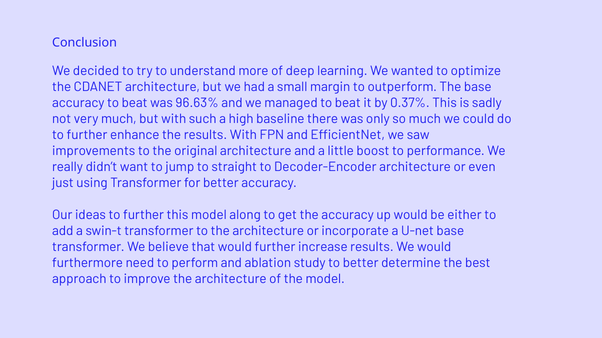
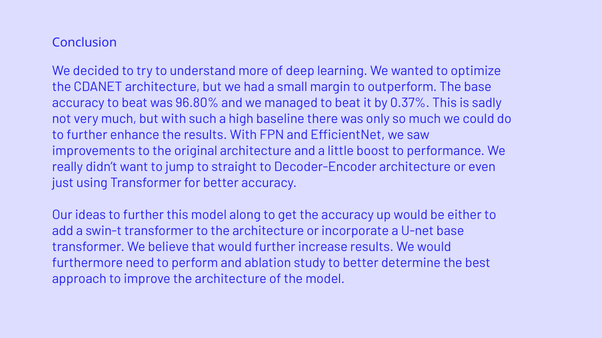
96.63%: 96.63% -> 96.80%
